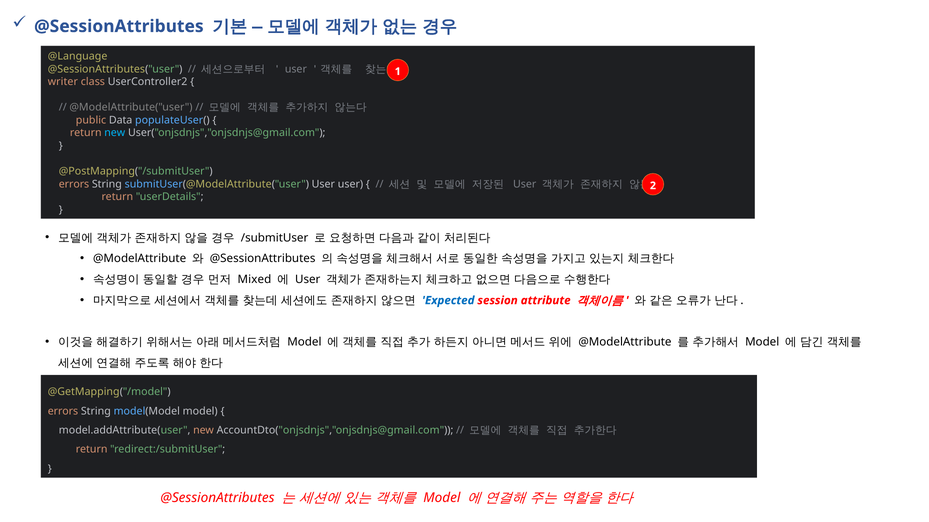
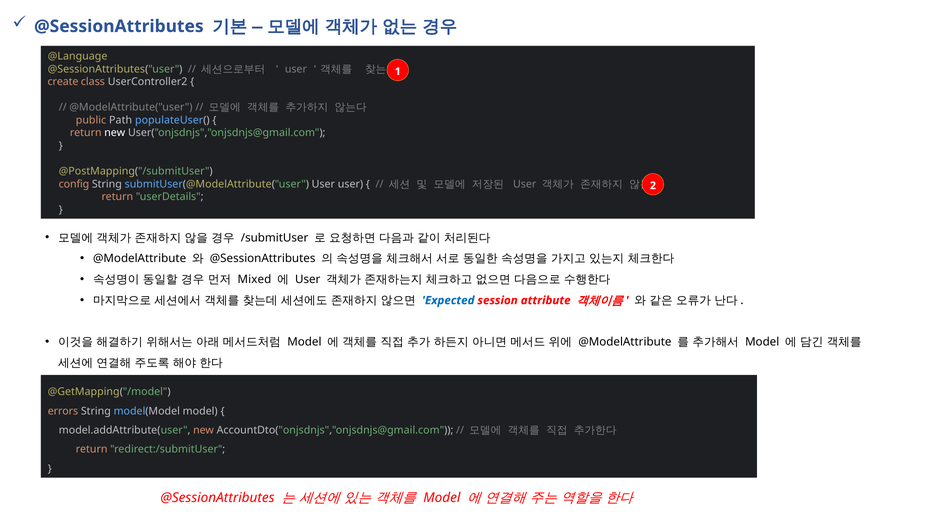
writer: writer -> create
Data: Data -> Path
new at (115, 133) colour: light blue -> white
errors at (74, 184): errors -> config
